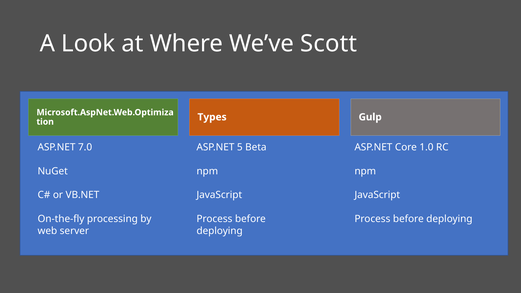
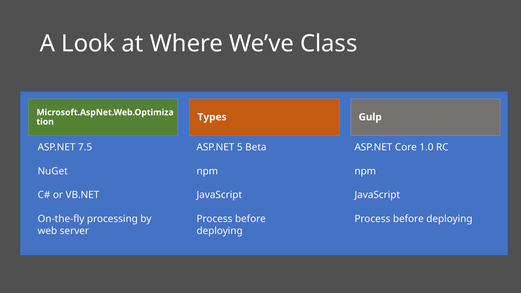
Scott: Scott -> Class
7.0: 7.0 -> 7.5
